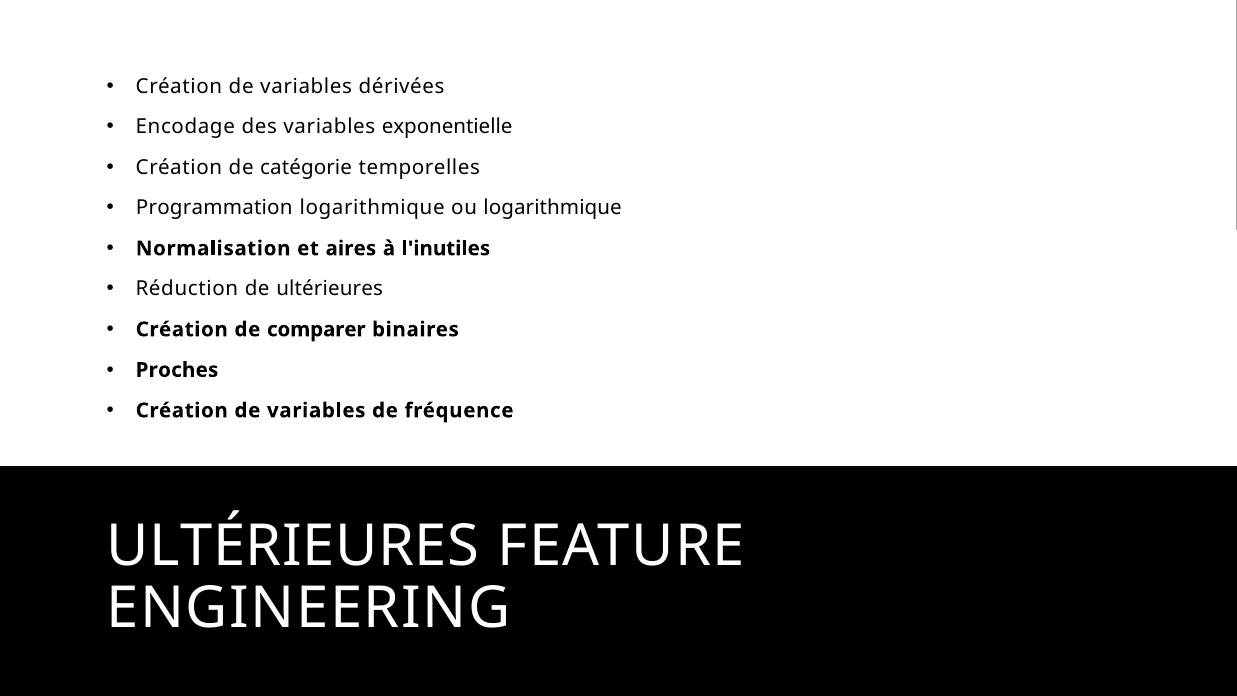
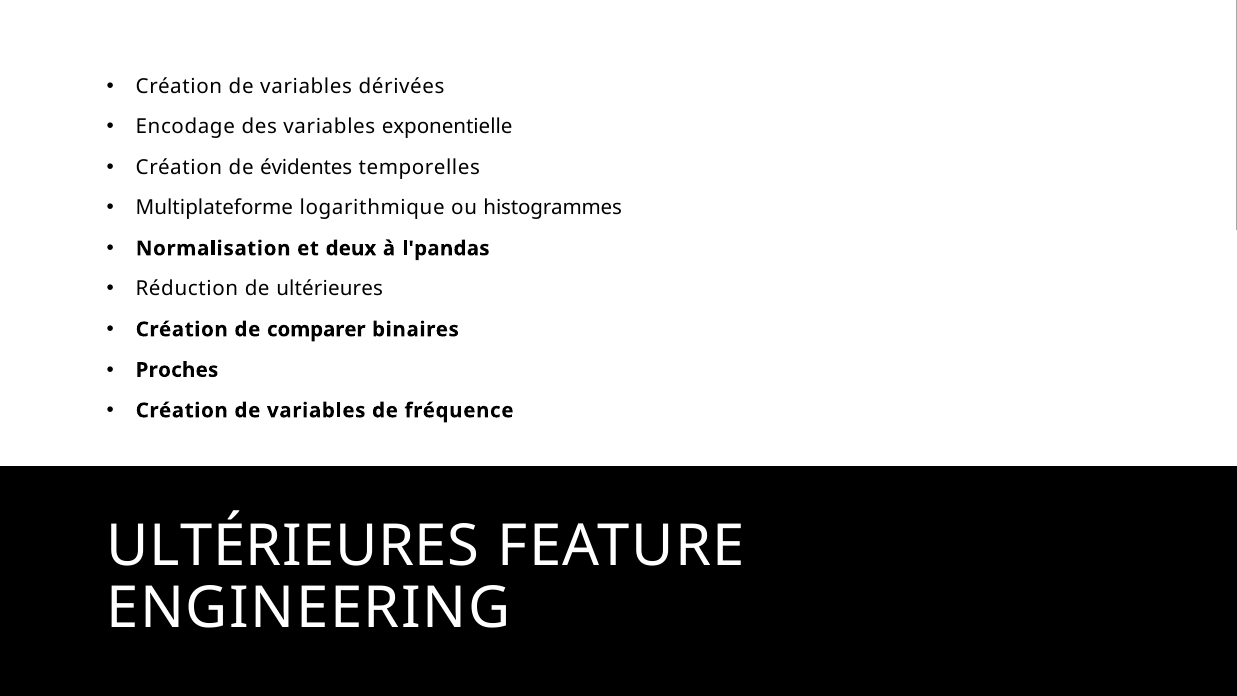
catégorie: catégorie -> évidentes
Programmation: Programmation -> Multiplateforme
ou logarithmique: logarithmique -> histogrammes
aires: aires -> deux
l'inutiles: l'inutiles -> l'pandas
